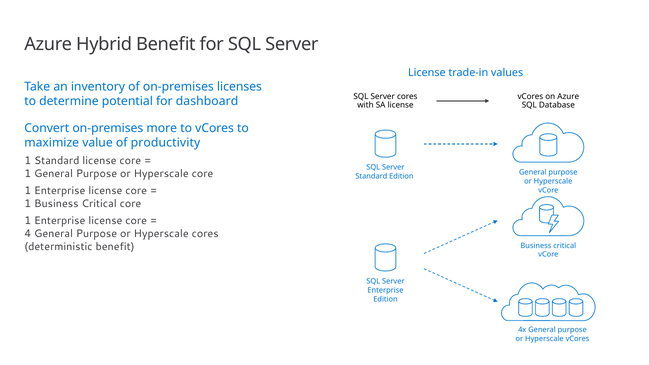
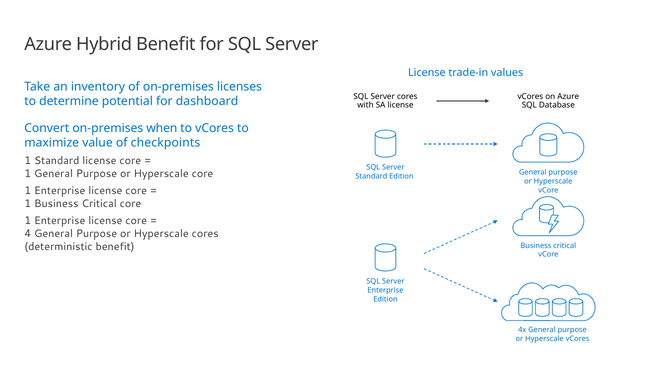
more: more -> when
productivity: productivity -> checkpoints
